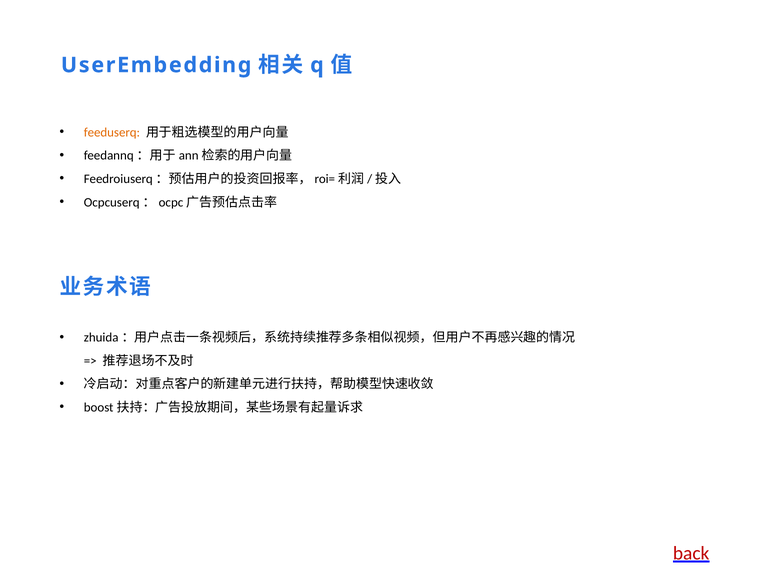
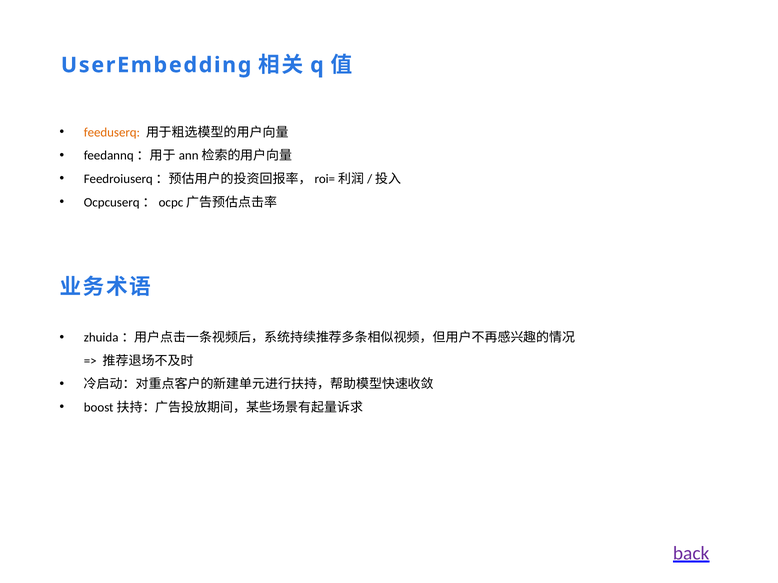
back colour: red -> purple
